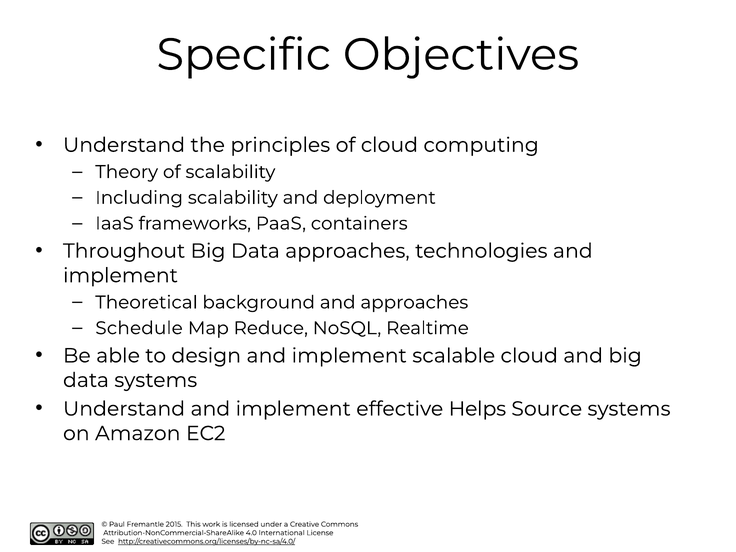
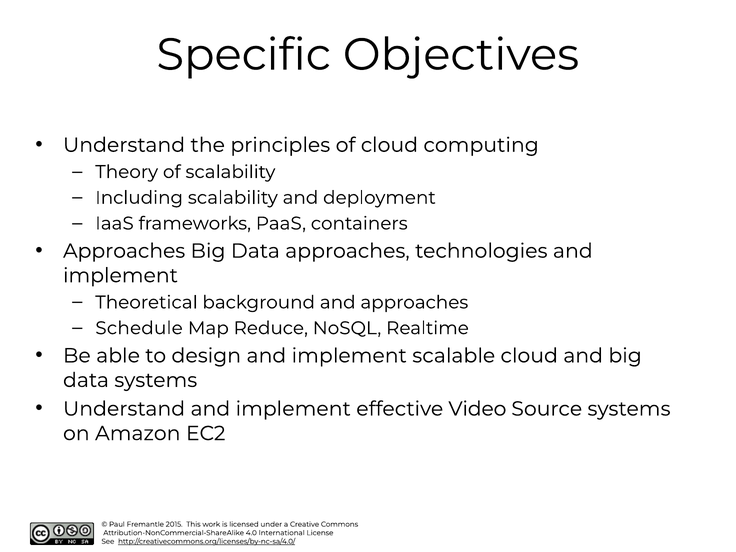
Throughout at (124, 251): Throughout -> Approaches
Helps: Helps -> Video
